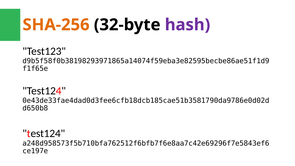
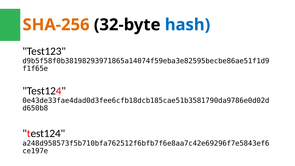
hash colour: purple -> blue
